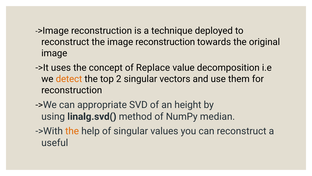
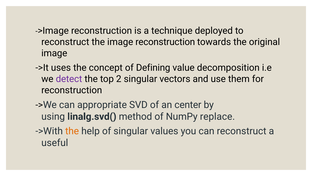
Replace: Replace -> Defining
detect colour: orange -> purple
height: height -> center
median: median -> replace
